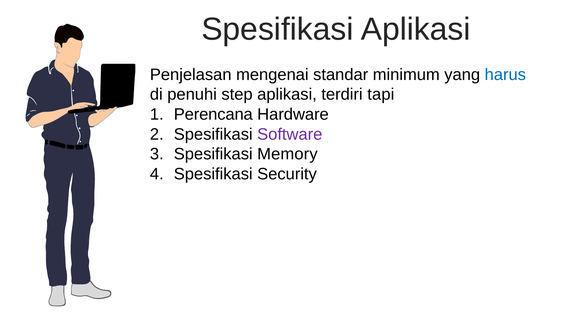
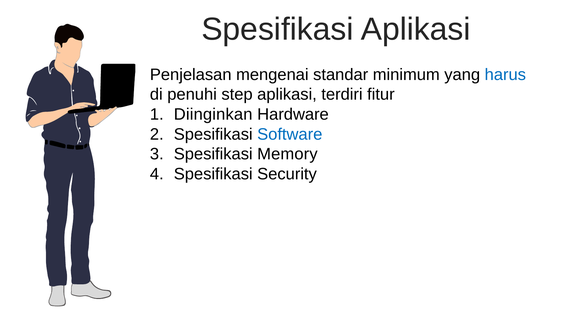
tapi: tapi -> fitur
Perencana: Perencana -> Diinginkan
Software colour: purple -> blue
